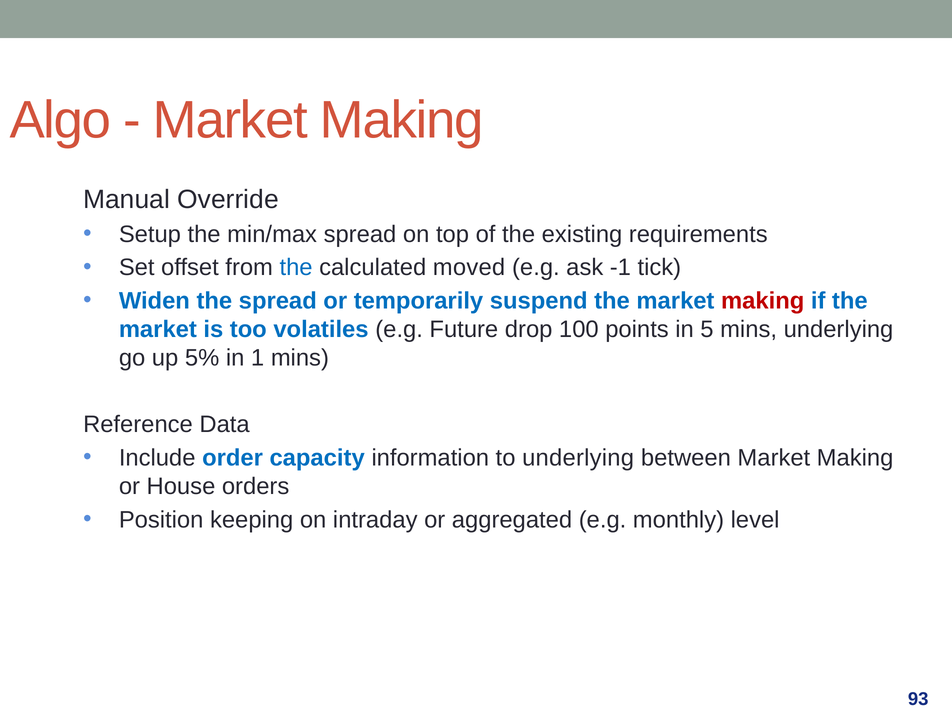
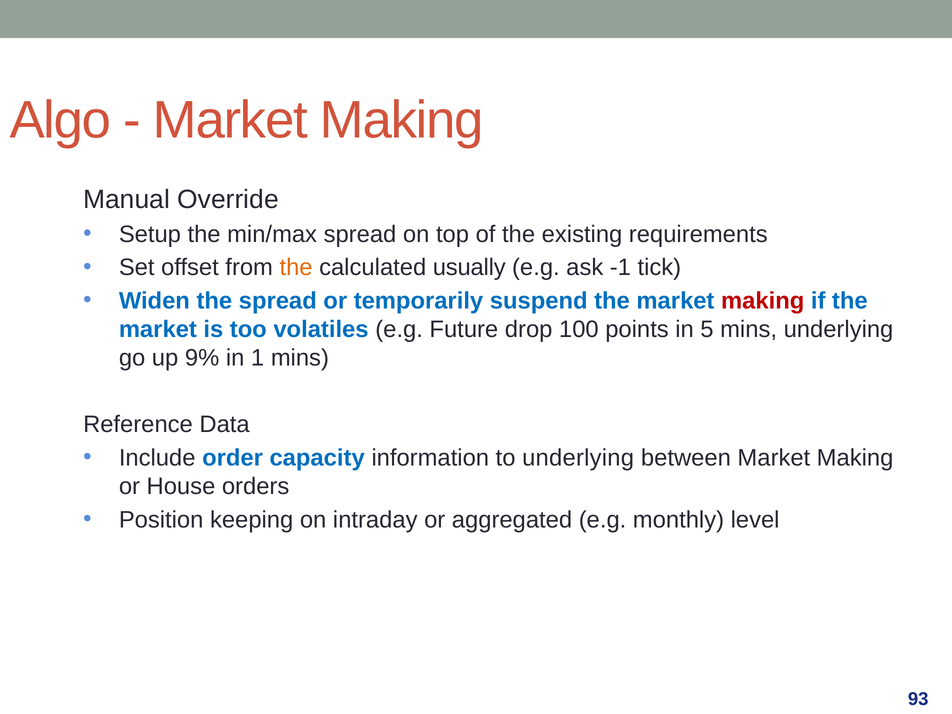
the at (296, 268) colour: blue -> orange
moved: moved -> usually
5%: 5% -> 9%
